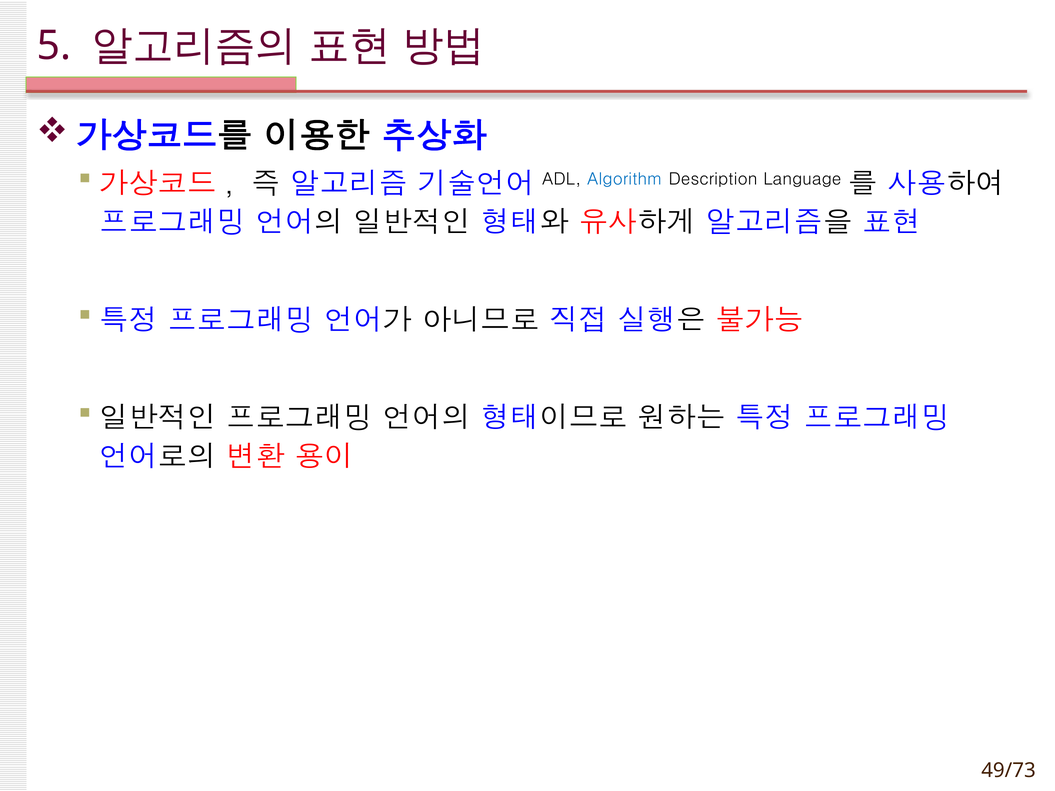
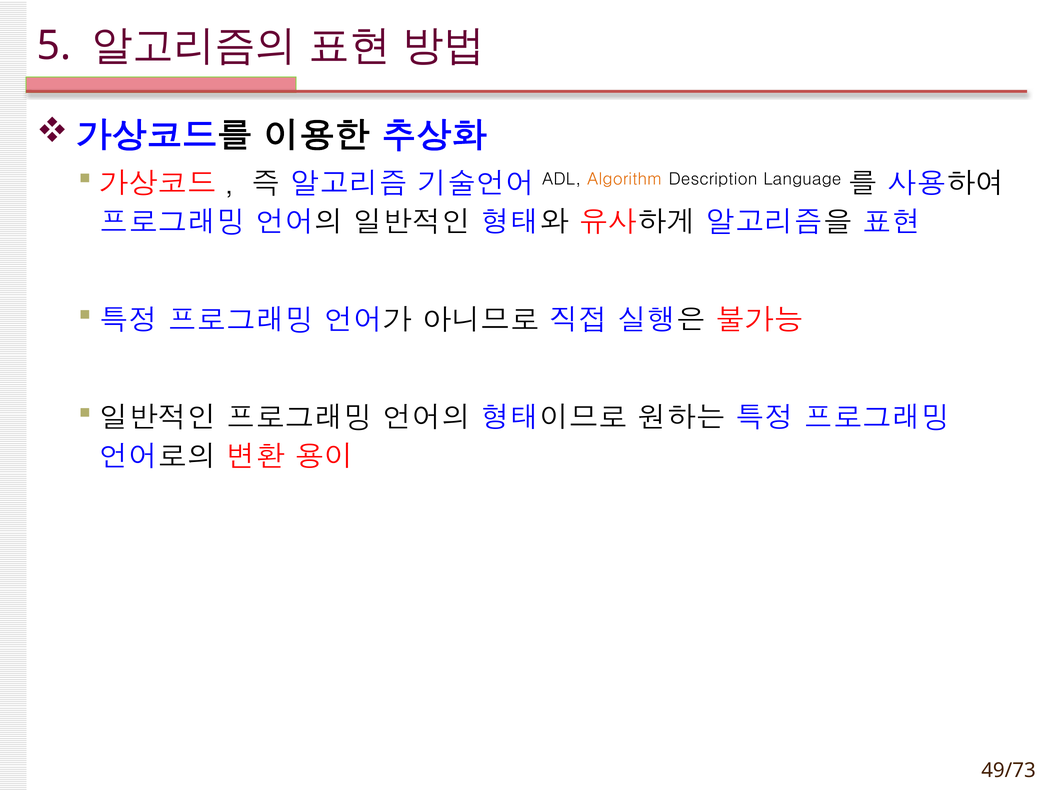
Algorithm colour: blue -> orange
